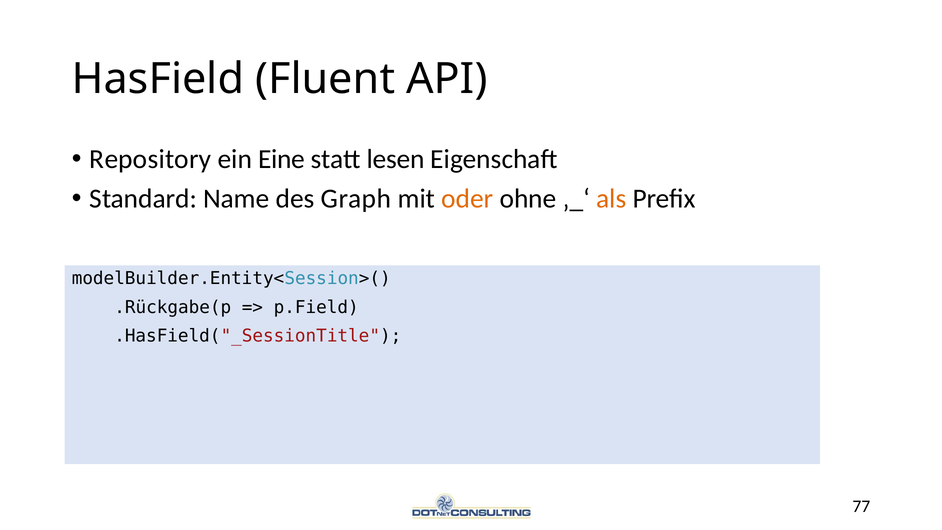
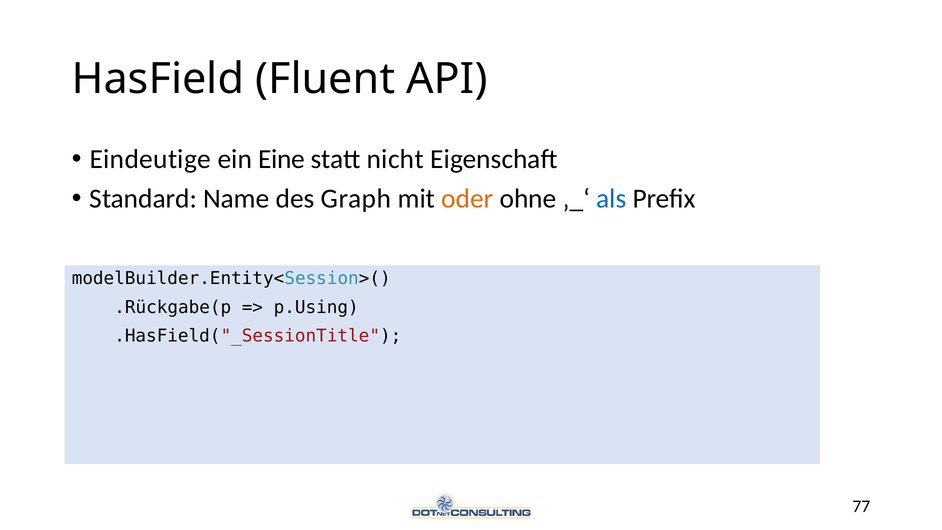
Repository: Repository -> Eindeutige
lesen: lesen -> nicht
als colour: orange -> blue
p.Field: p.Field -> p.Using
